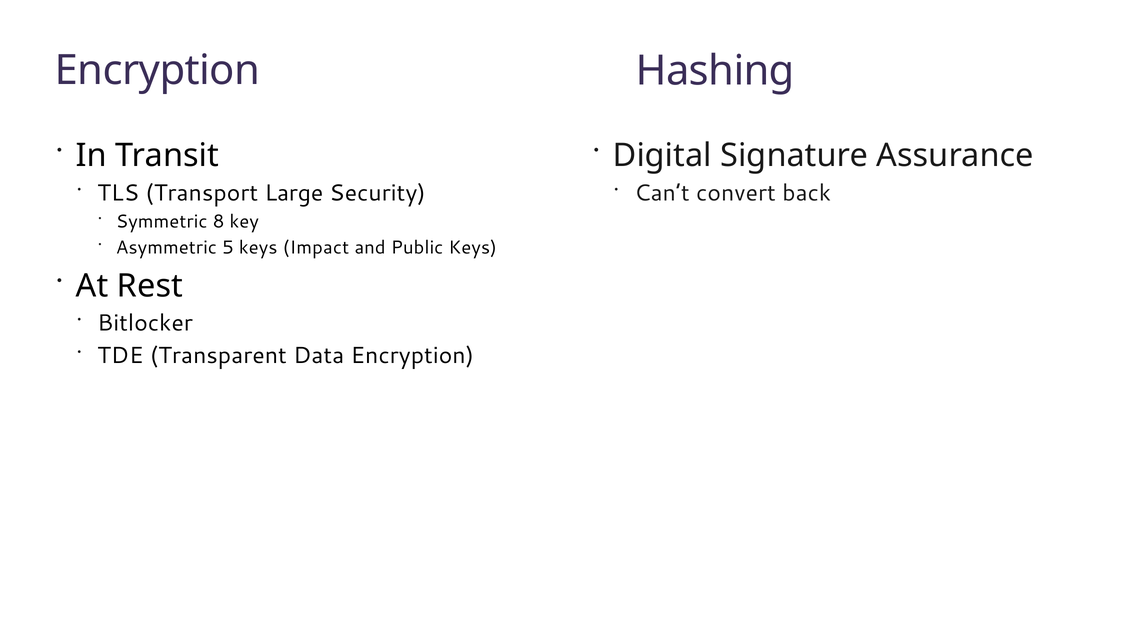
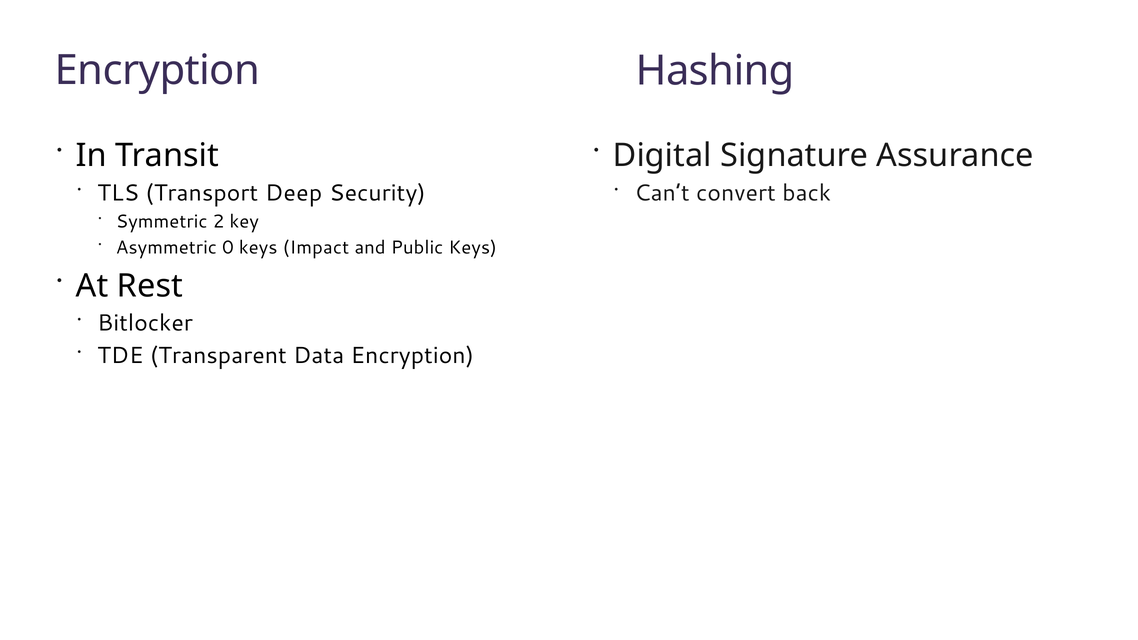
Large: Large -> Deep
8: 8 -> 2
5: 5 -> 0
